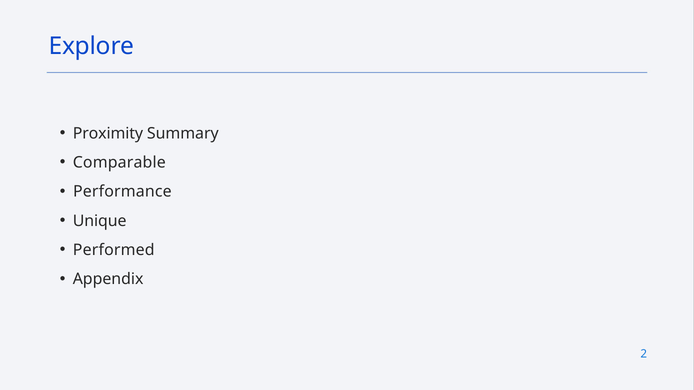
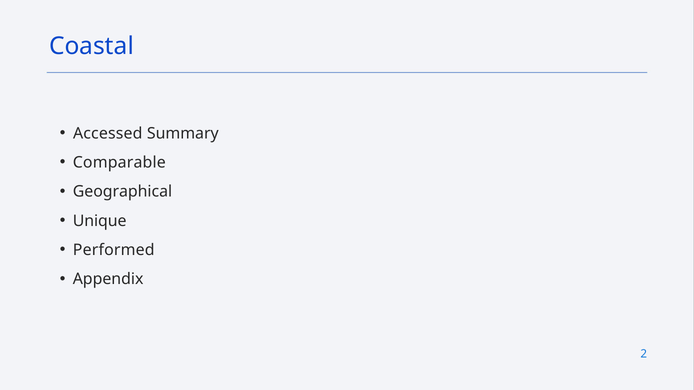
Explore: Explore -> Coastal
Proximity: Proximity -> Accessed
Performance: Performance -> Geographical
